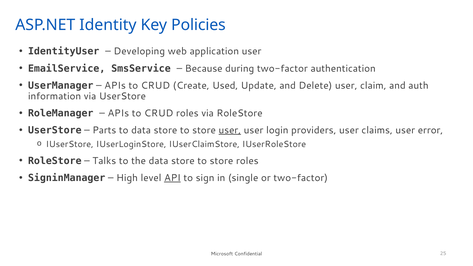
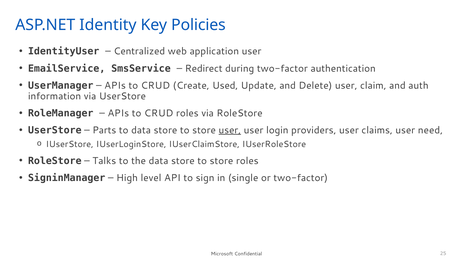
Developing: Developing -> Centralized
Because: Because -> Redirect
error: error -> need
API underline: present -> none
